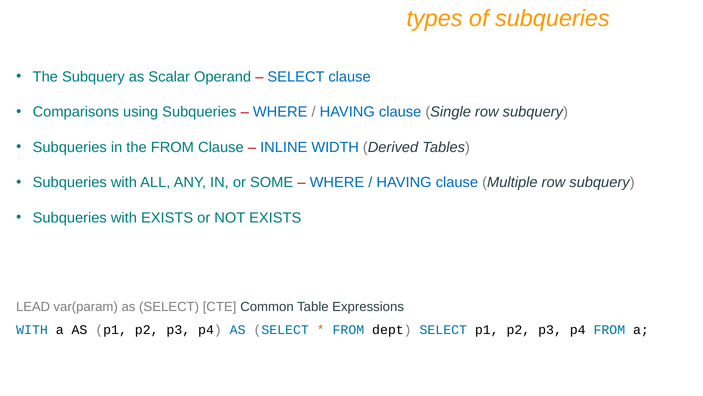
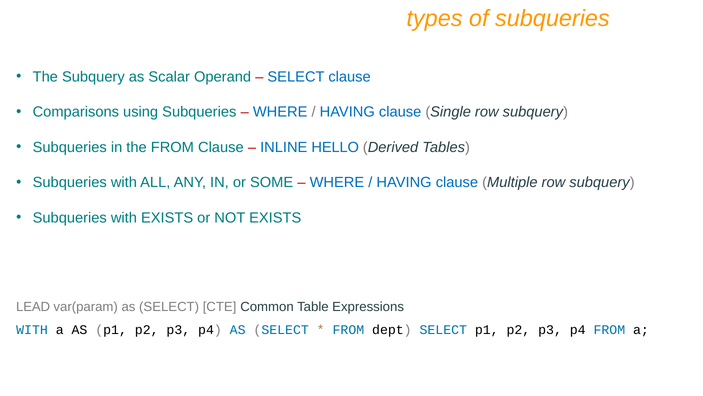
WIDTH: WIDTH -> HELLO
